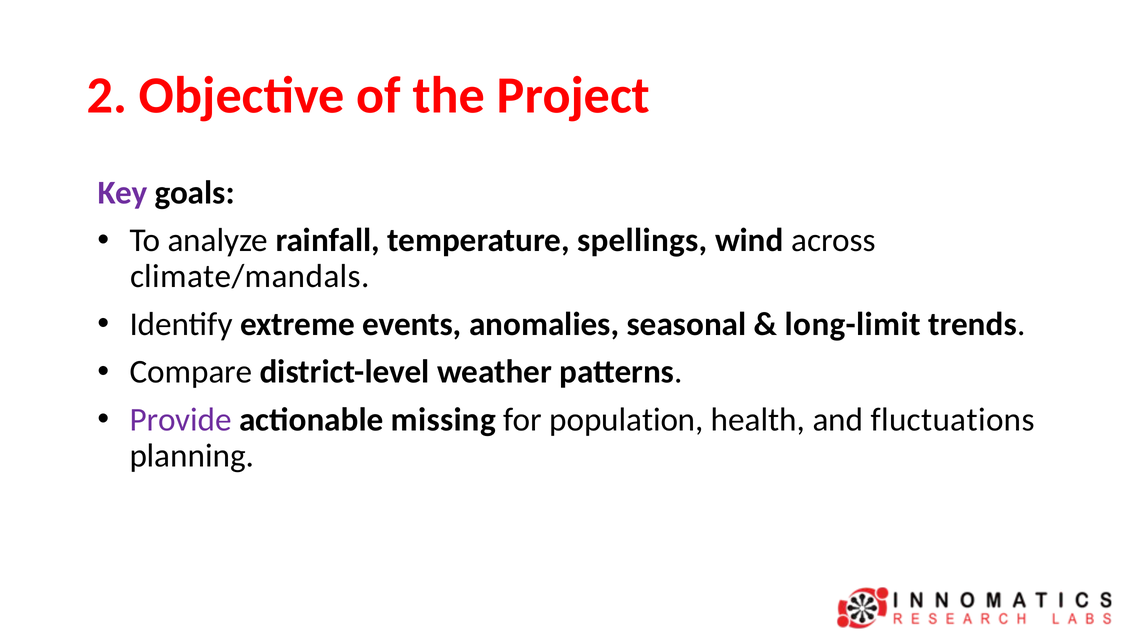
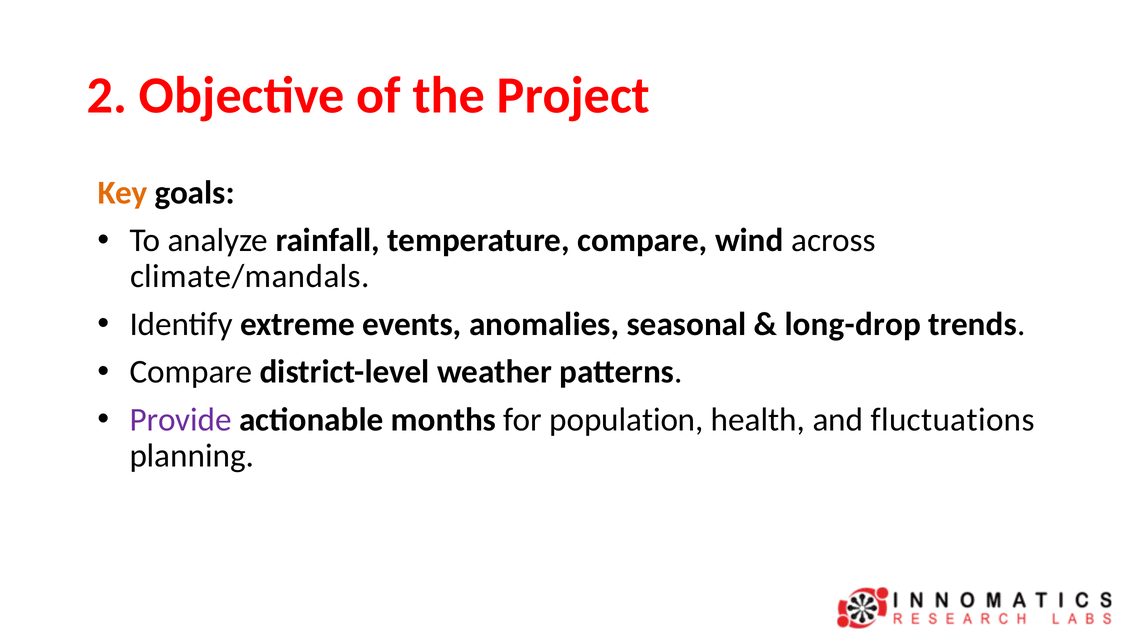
Key colour: purple -> orange
temperature spellings: spellings -> compare
long-limit: long-limit -> long-drop
missing: missing -> months
